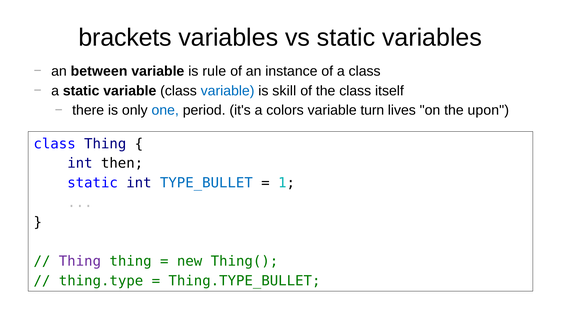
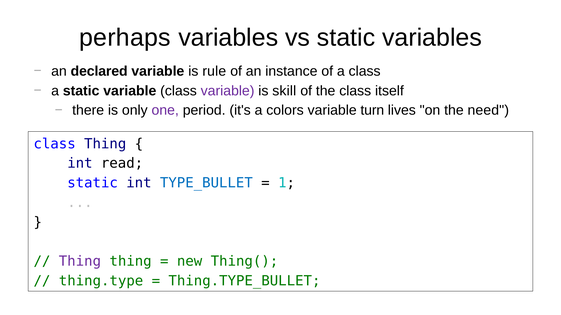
brackets: brackets -> perhaps
between: between -> declared
variable at (228, 91) colour: blue -> purple
one colour: blue -> purple
upon: upon -> need
then: then -> read
